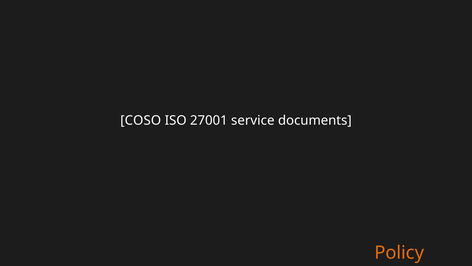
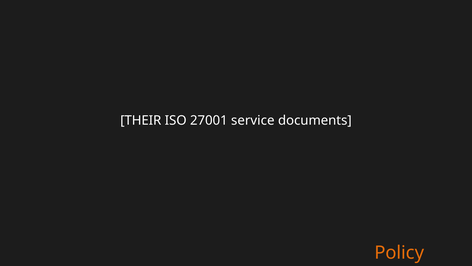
COSO: COSO -> THEIR
